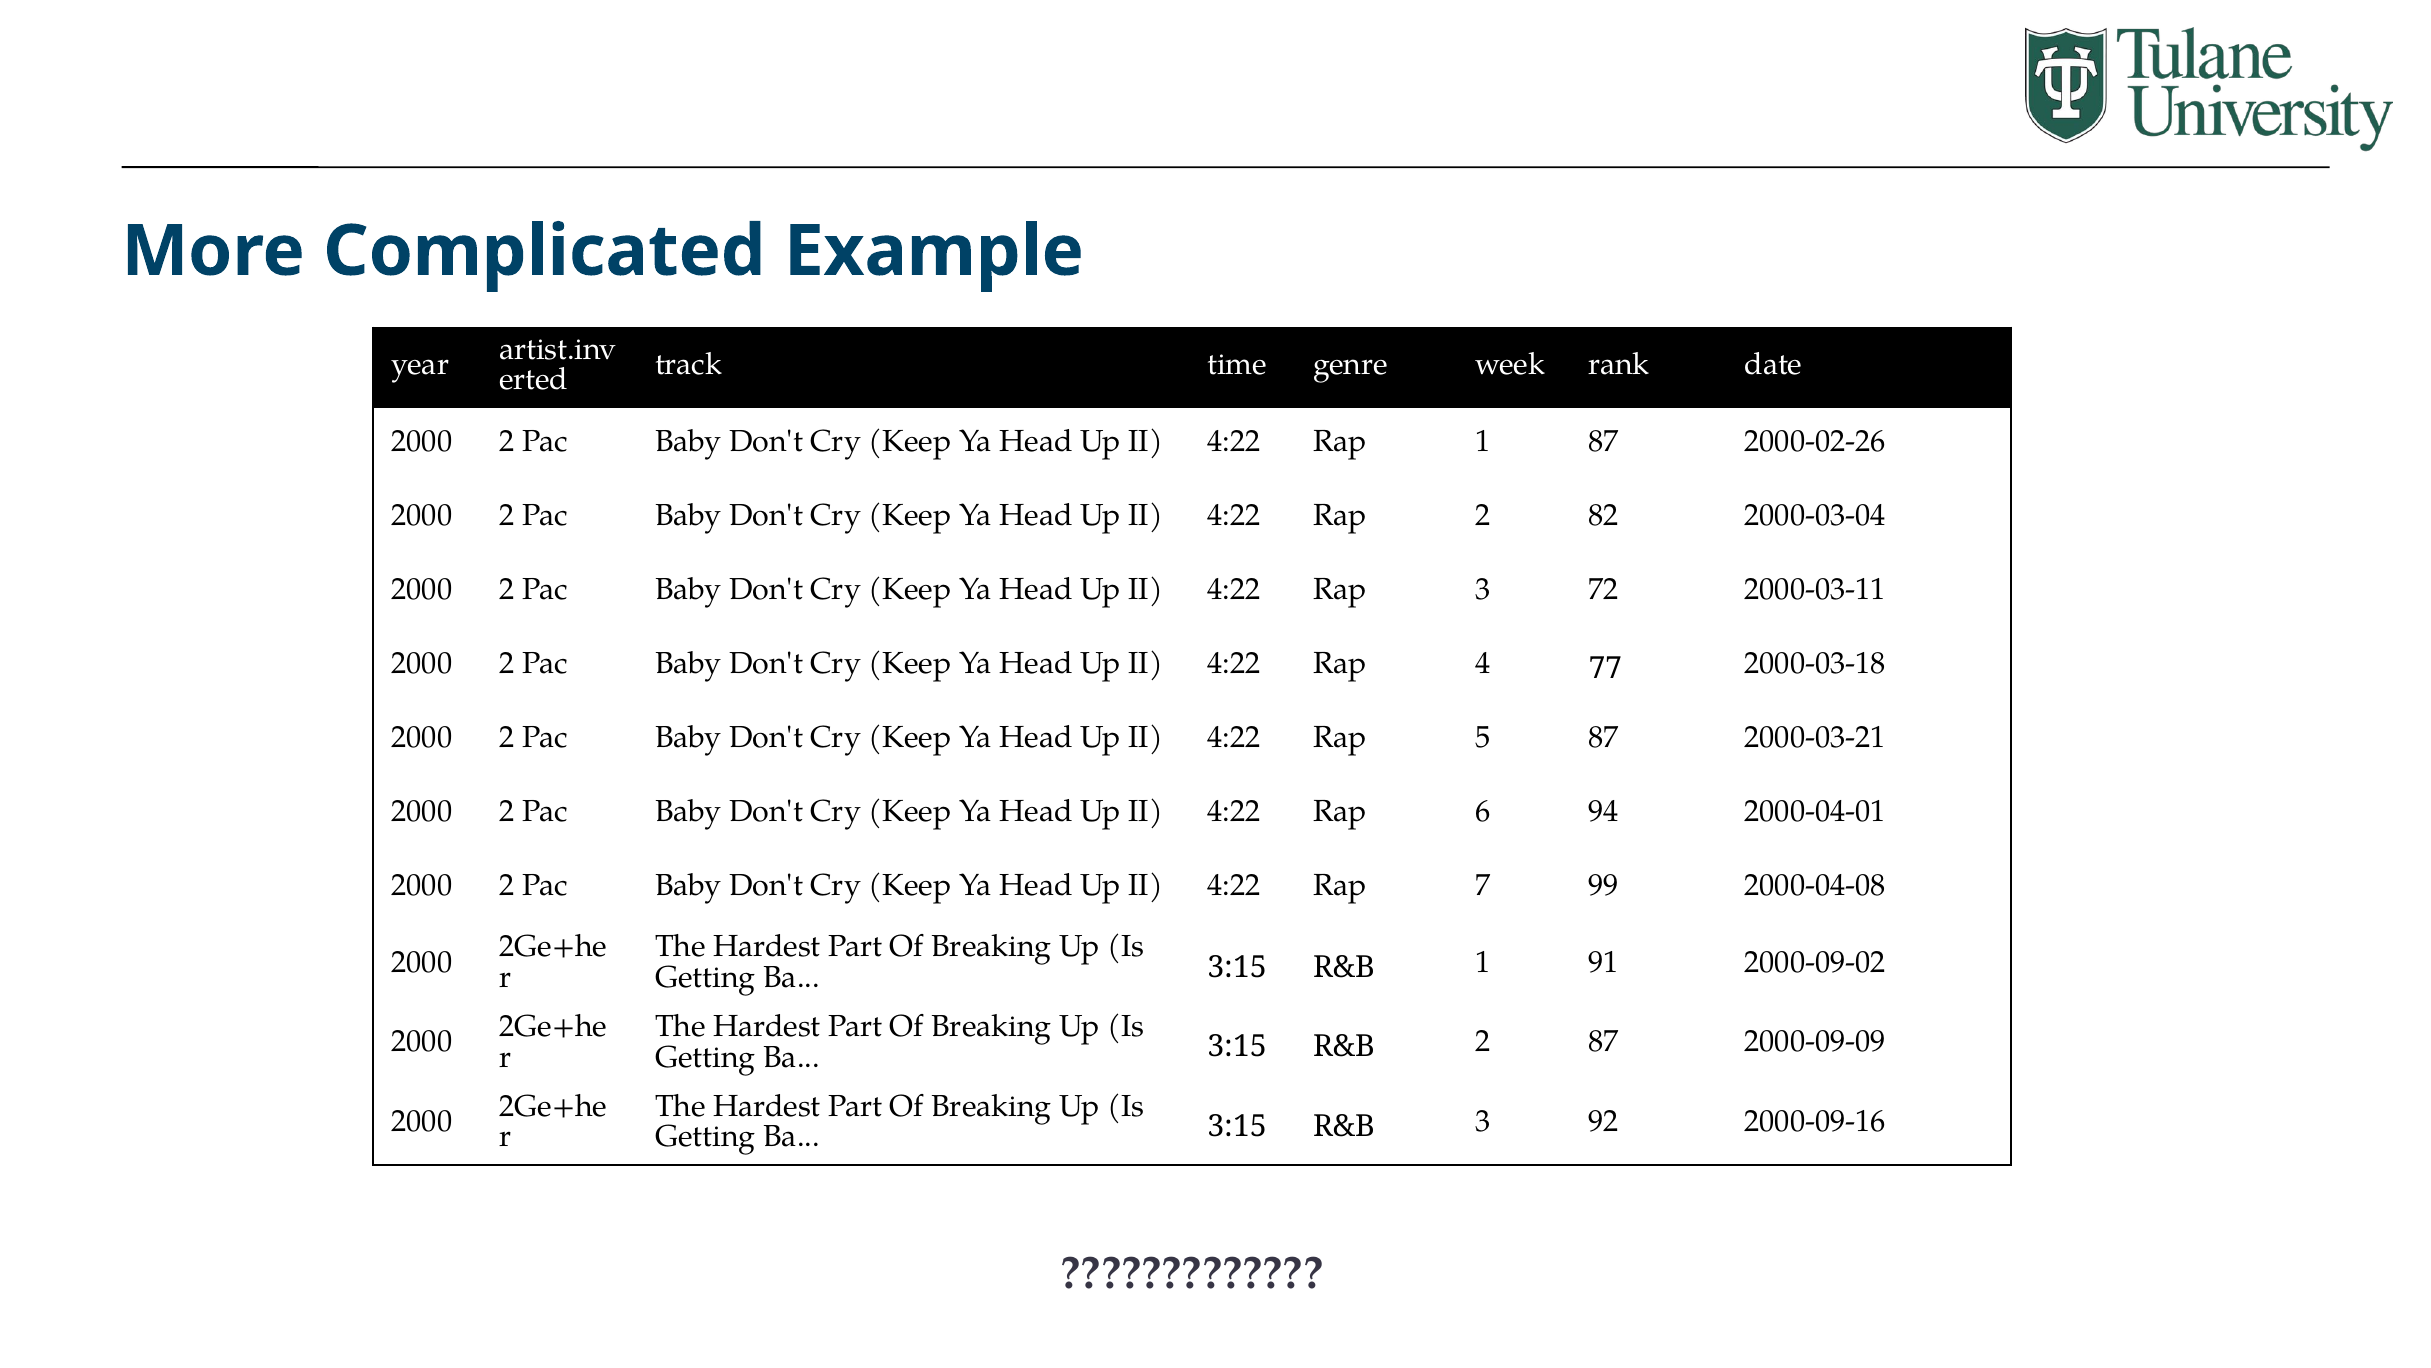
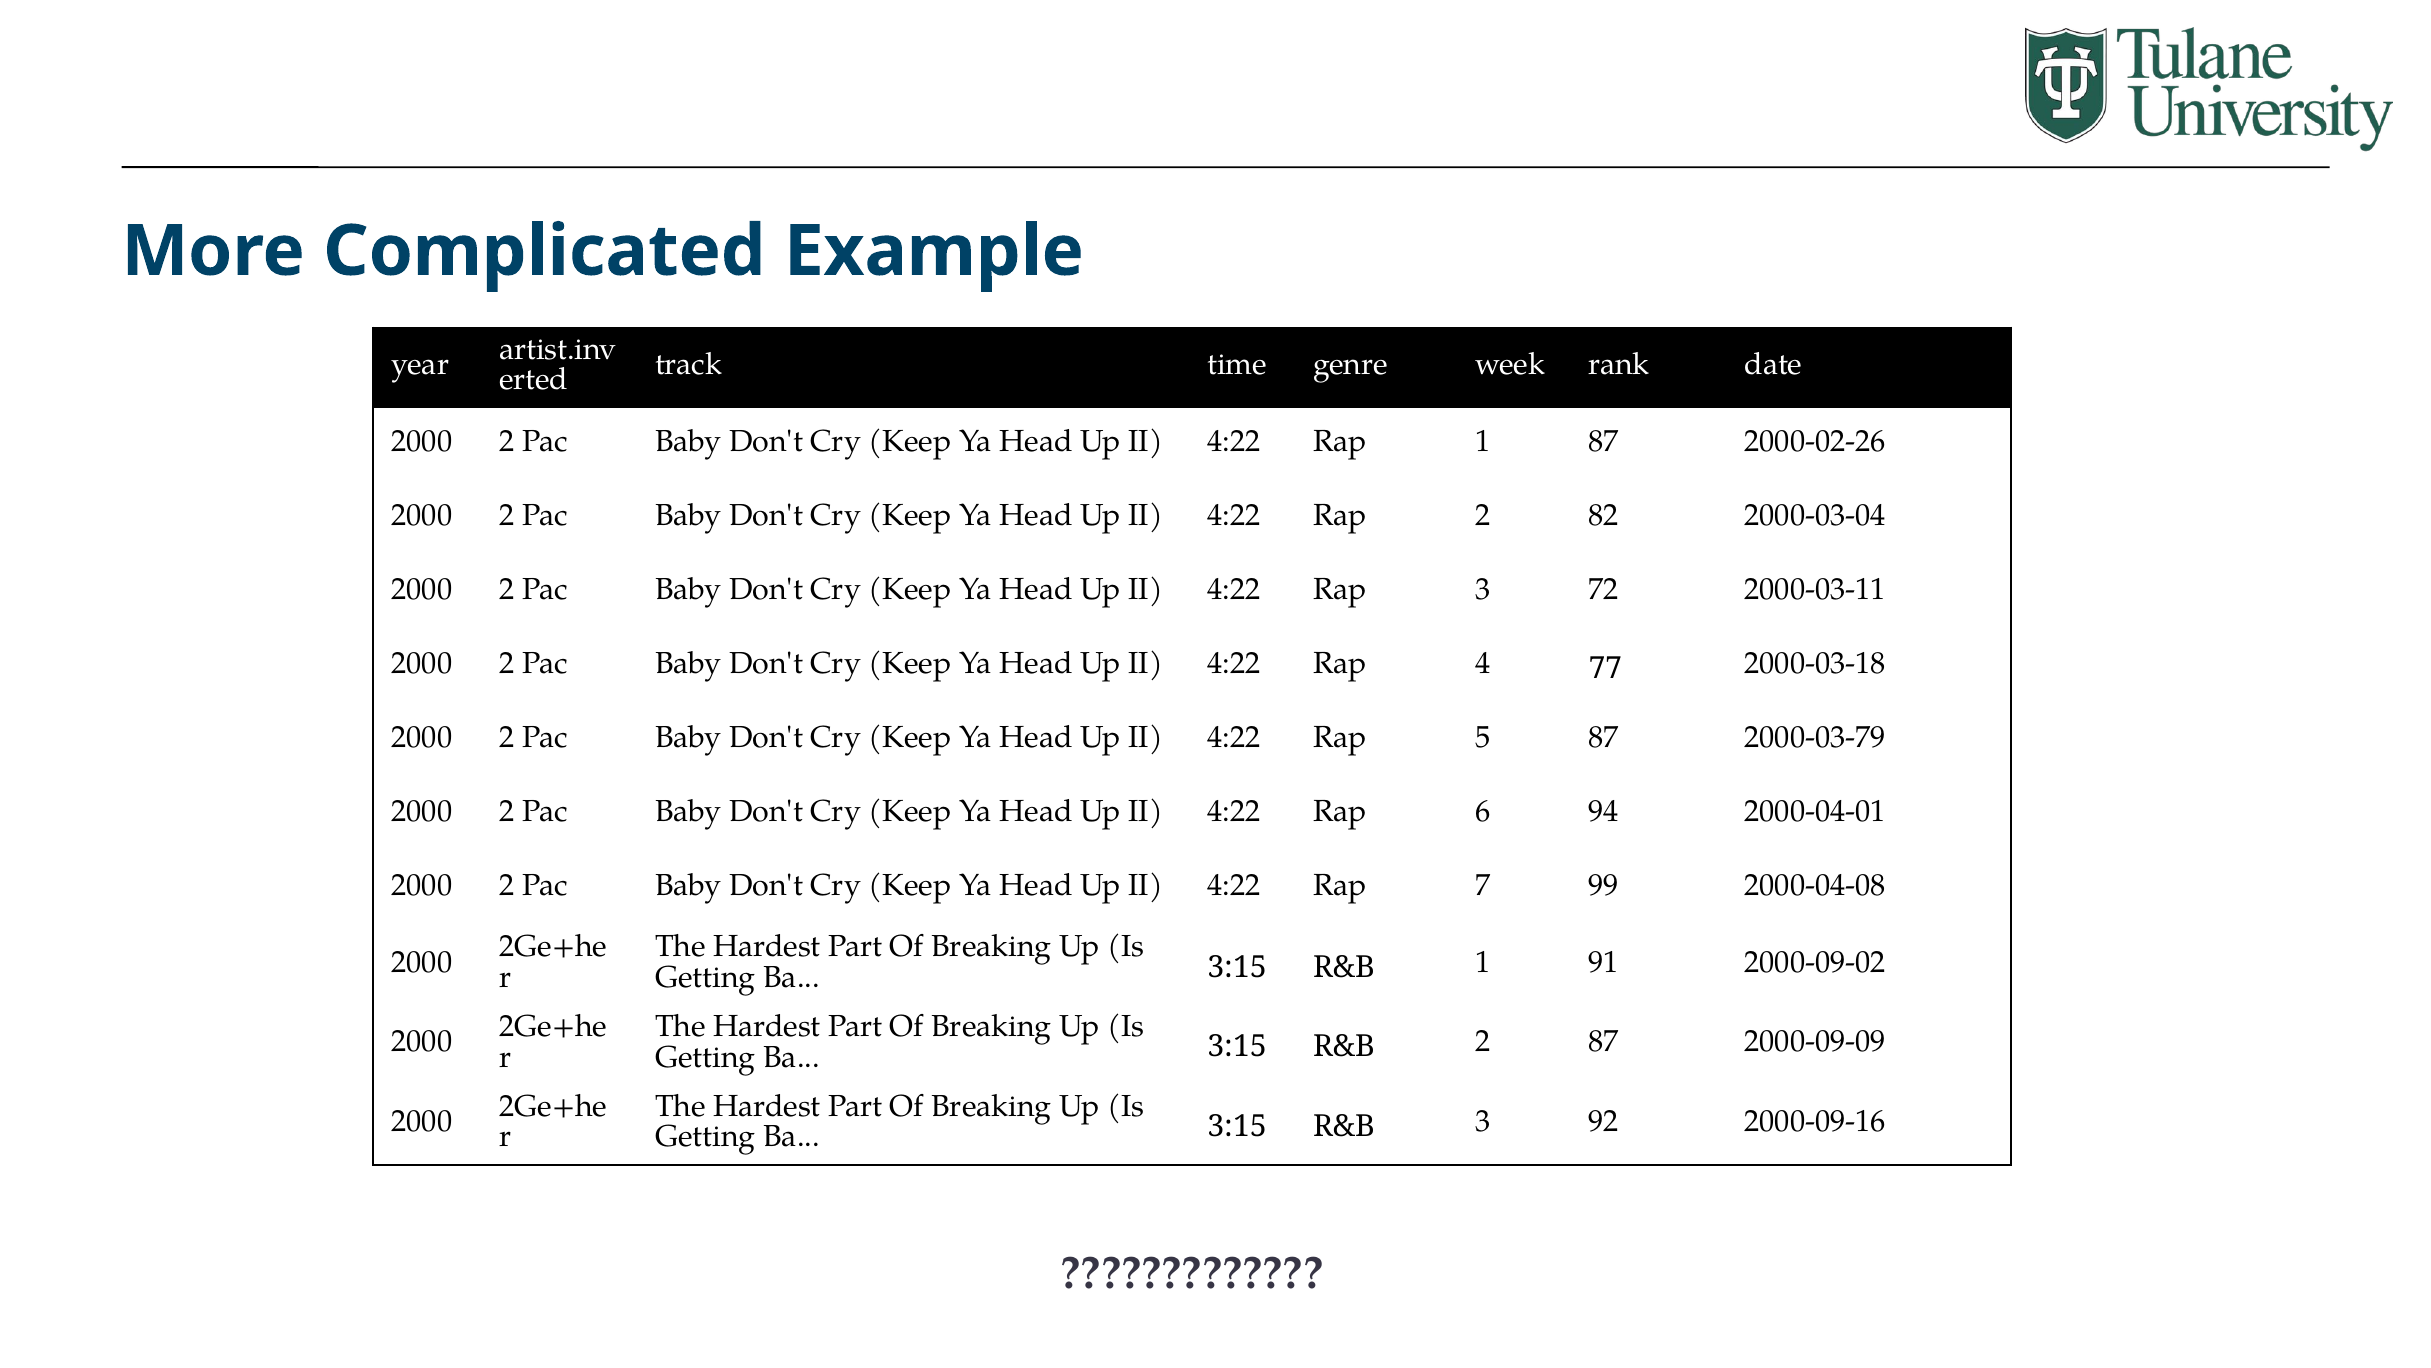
2000-03-21: 2000-03-21 -> 2000-03-79
